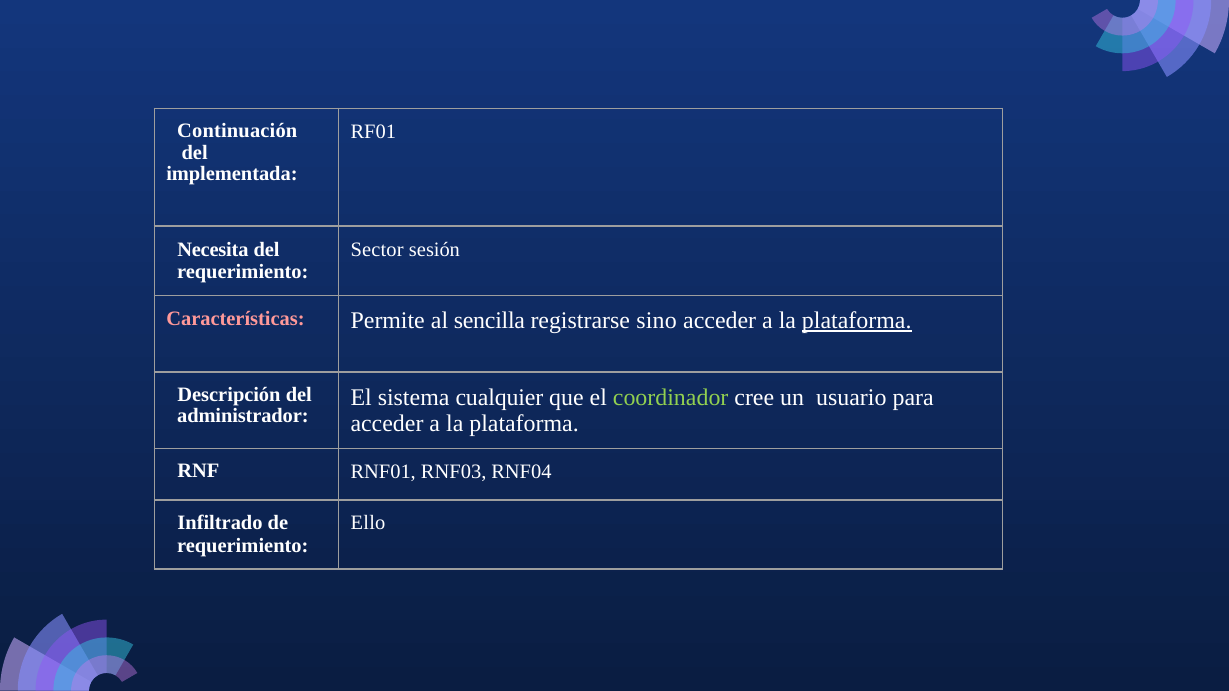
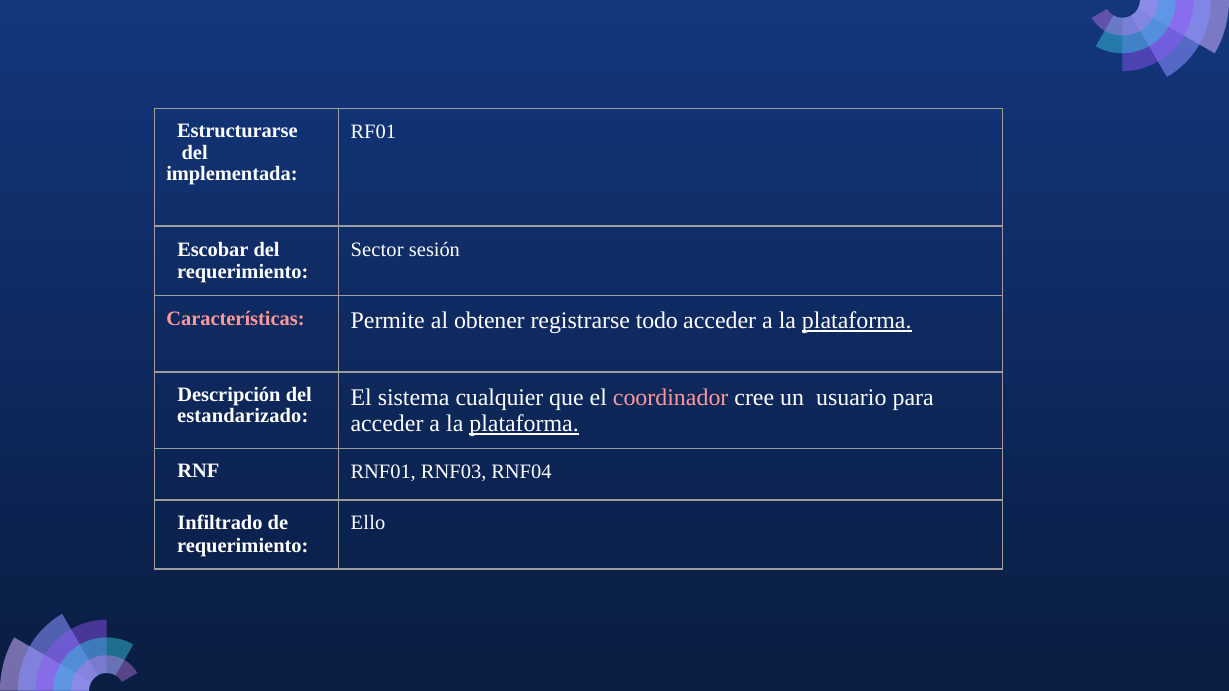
Continuación: Continuación -> Estructurarse
Necesita: Necesita -> Escobar
sencilla: sencilla -> obtener
sino: sino -> todo
coordinador colour: light green -> pink
administrador: administrador -> estandarizado
plataforma at (524, 424) underline: none -> present
